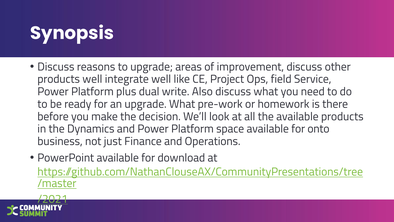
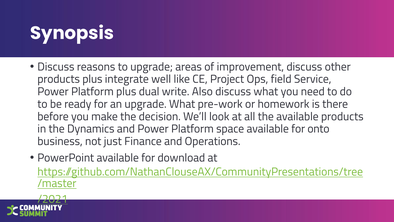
products well: well -> plus
